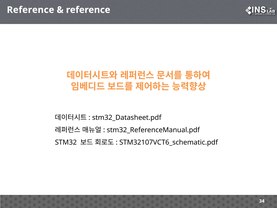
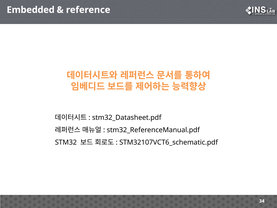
Reference at (31, 10): Reference -> Embedded
